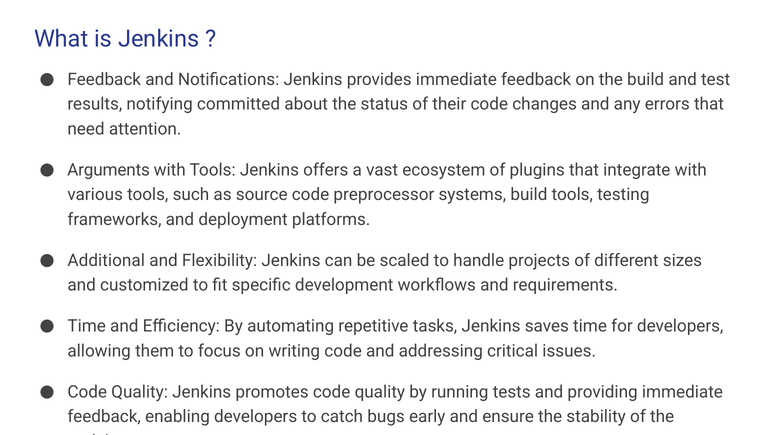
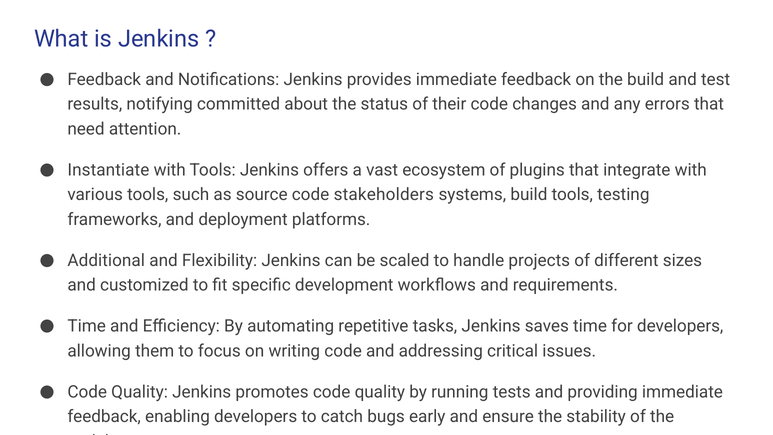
Arguments: Arguments -> Instantiate
preprocessor: preprocessor -> stakeholders
